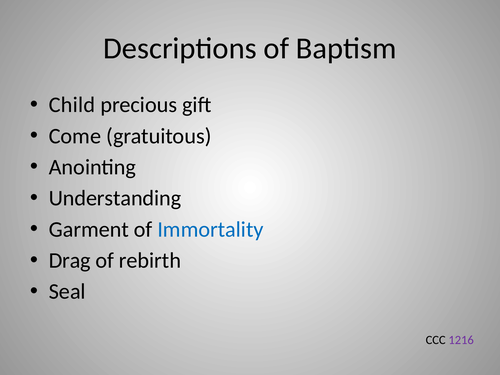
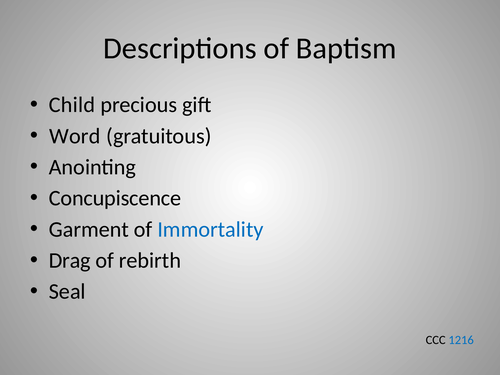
Come: Come -> Word
Understanding: Understanding -> Concupiscence
1216 colour: purple -> blue
